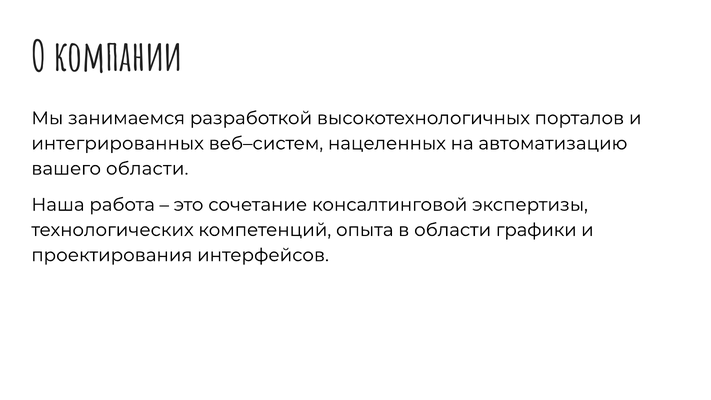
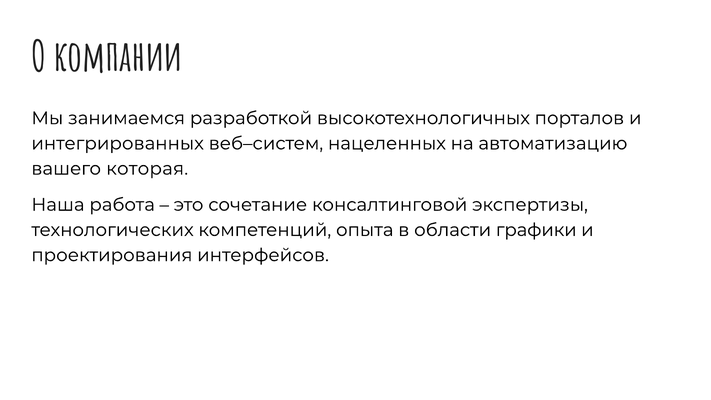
вашего области: области -> которая
